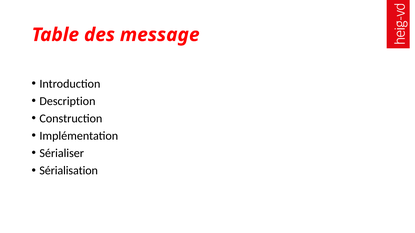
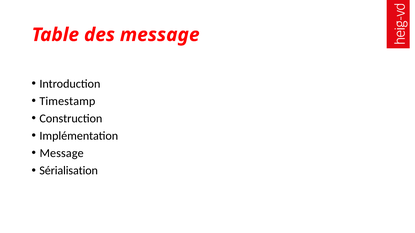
Description: Description -> Timestamp
Sérialiser at (62, 153): Sérialiser -> Message
